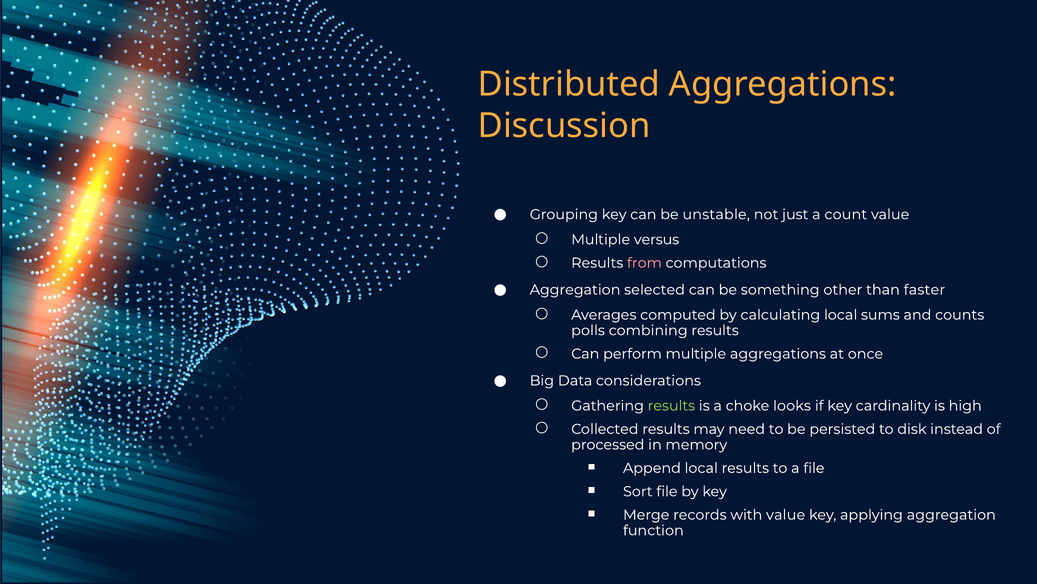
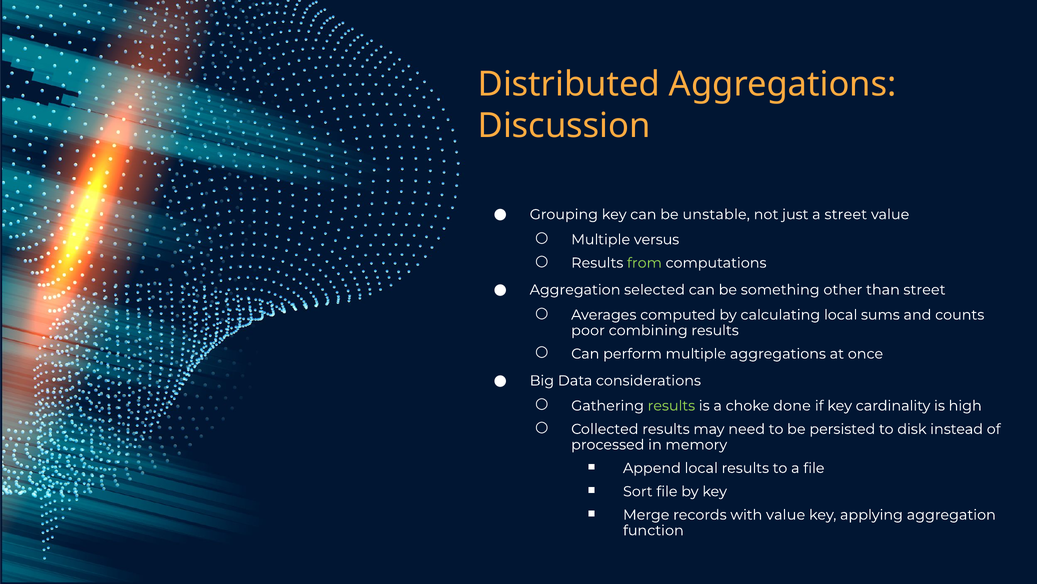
a count: count -> street
from colour: pink -> light green
than faster: faster -> street
polls: polls -> poor
looks: looks -> done
